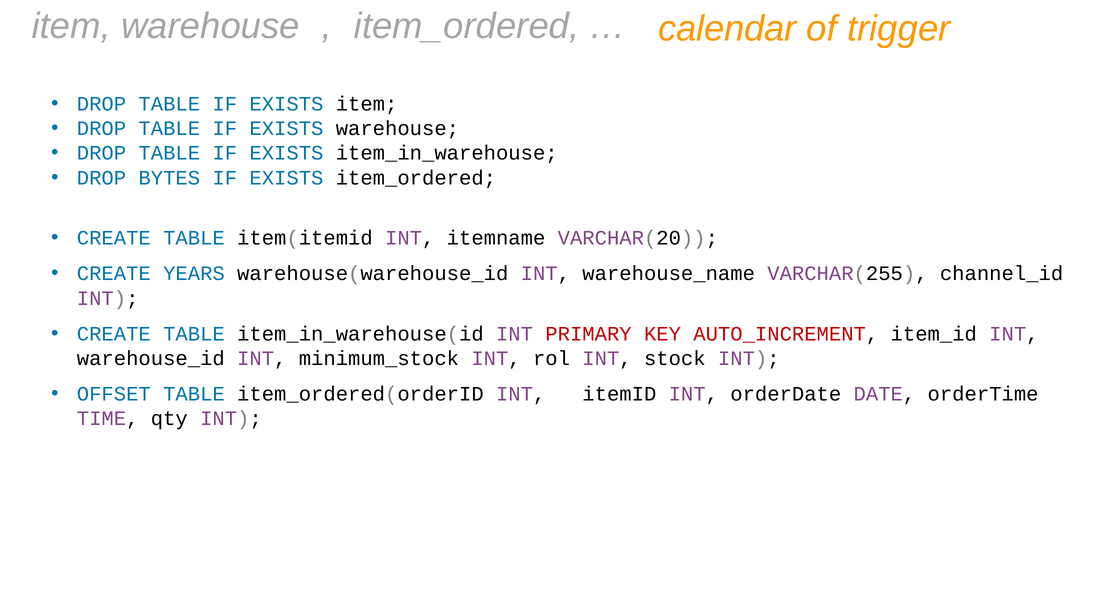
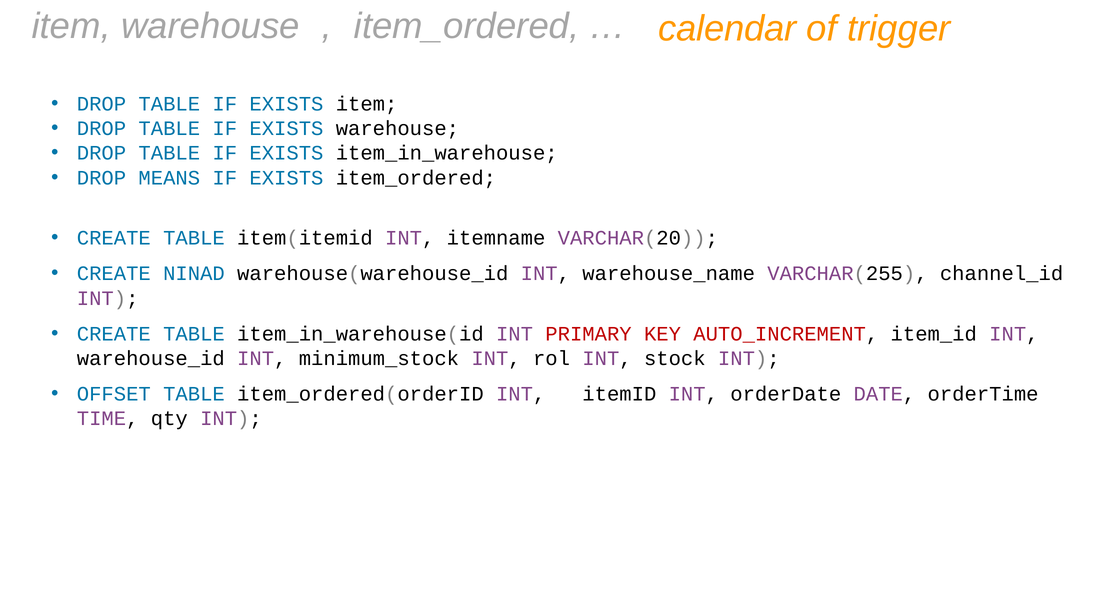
BYTES: BYTES -> MEANS
YEARS: YEARS -> NINAD
